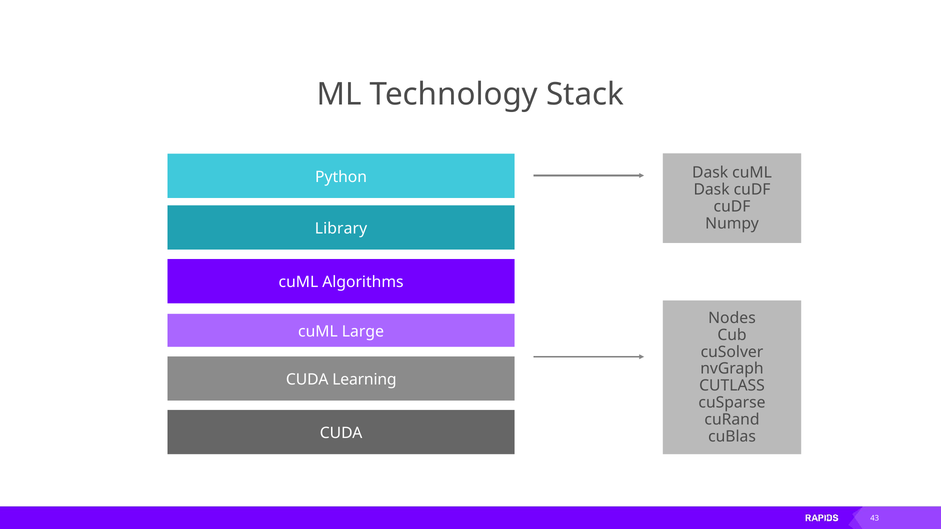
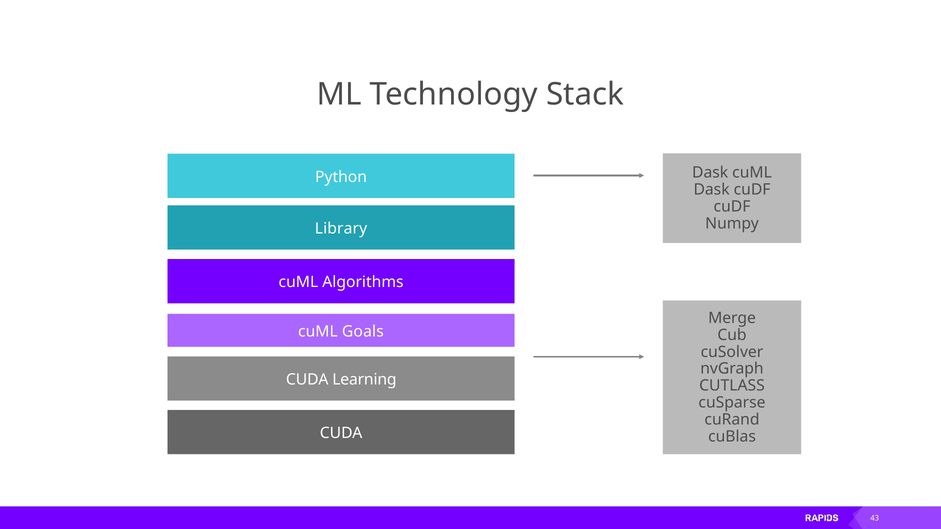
Nodes: Nodes -> Merge
Large: Large -> Goals
